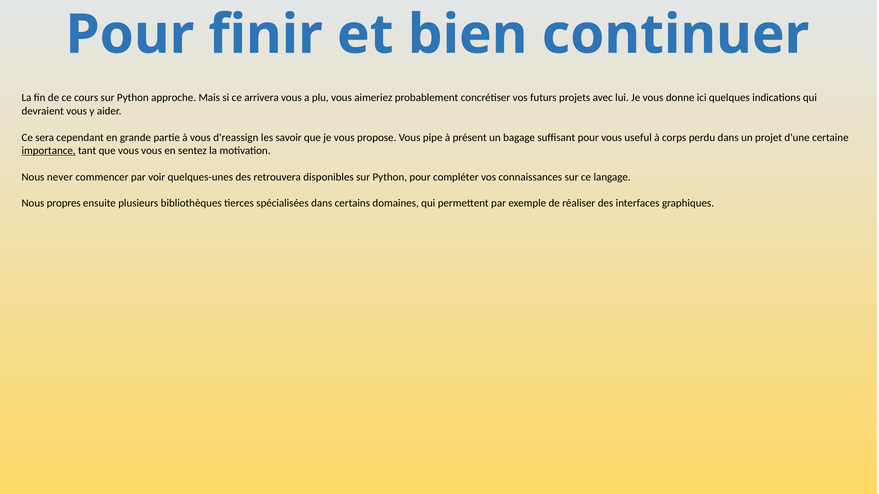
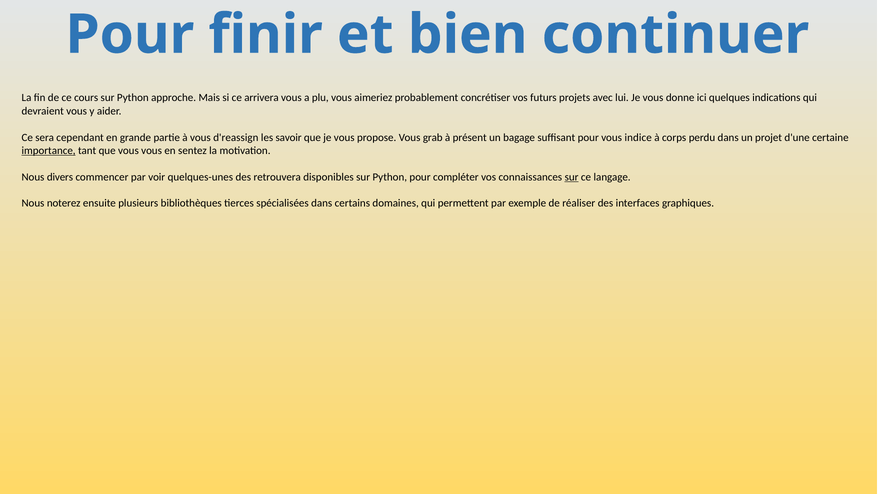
pipe: pipe -> grab
useful: useful -> indice
never: never -> divers
sur at (572, 177) underline: none -> present
propres: propres -> noterez
